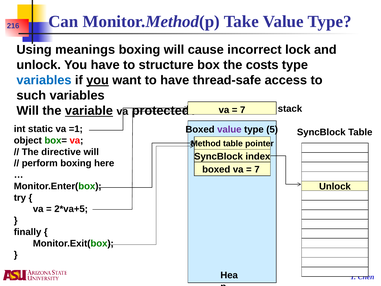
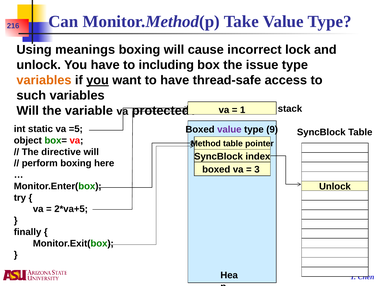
structure: structure -> including
costs: costs -> issue
variables at (44, 80) colour: blue -> orange
variable underline: present -> none
7 at (243, 110): 7 -> 1
=1: =1 -> =5
5: 5 -> 9
7 at (257, 169): 7 -> 3
